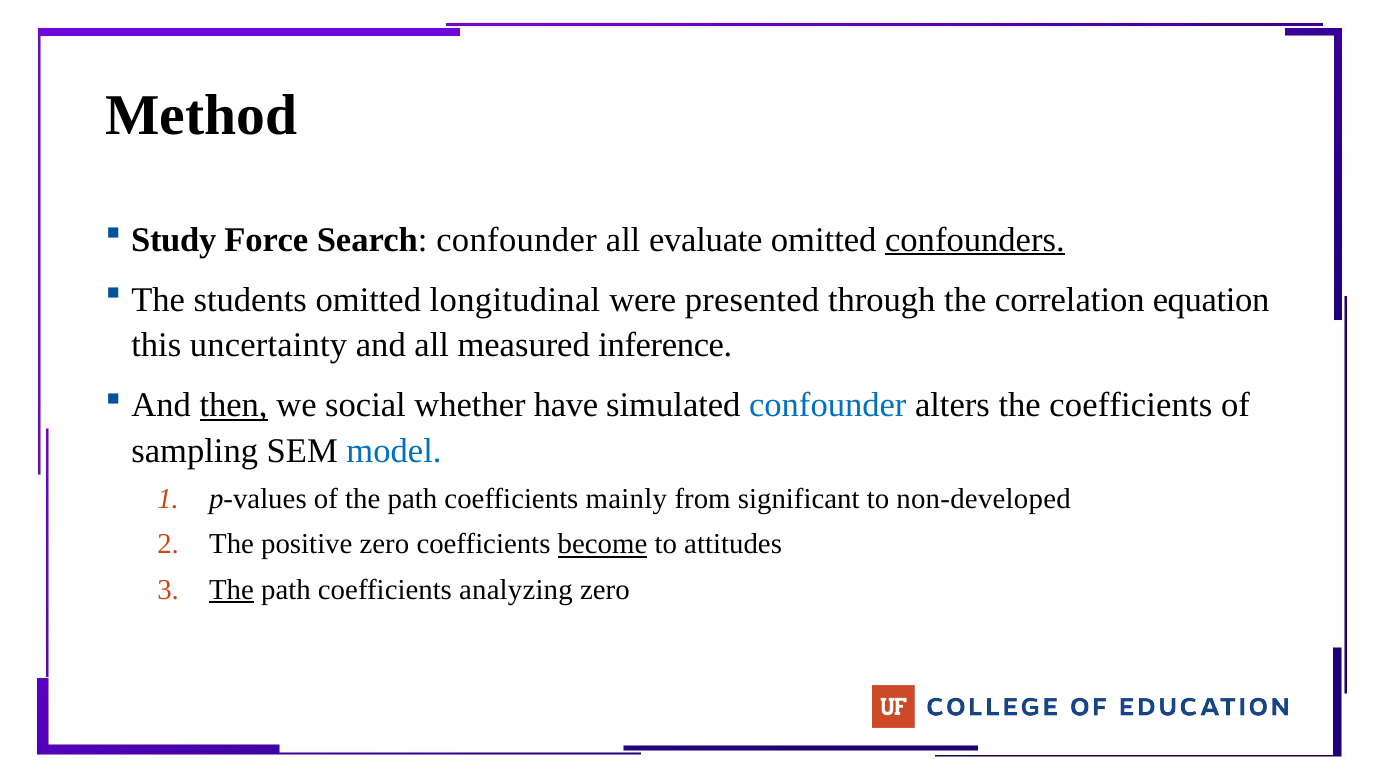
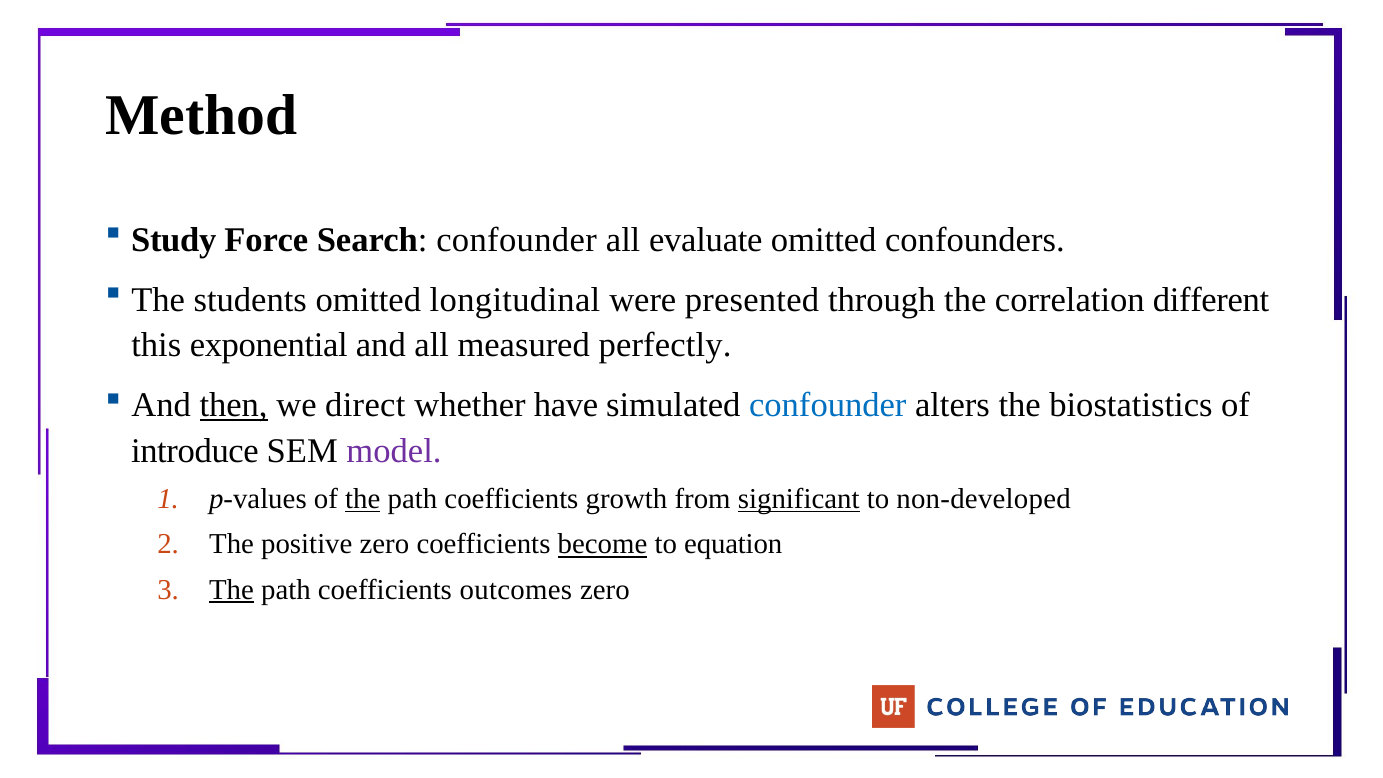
confounders underline: present -> none
equation: equation -> different
uncertainty: uncertainty -> exponential
inference: inference -> perfectly
social: social -> direct
the coefficients: coefficients -> biostatistics
sampling: sampling -> introduce
model colour: blue -> purple
the at (363, 499) underline: none -> present
mainly: mainly -> growth
significant underline: none -> present
attitudes: attitudes -> equation
analyzing: analyzing -> outcomes
